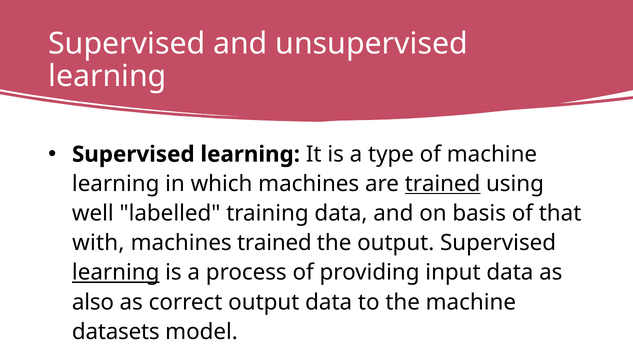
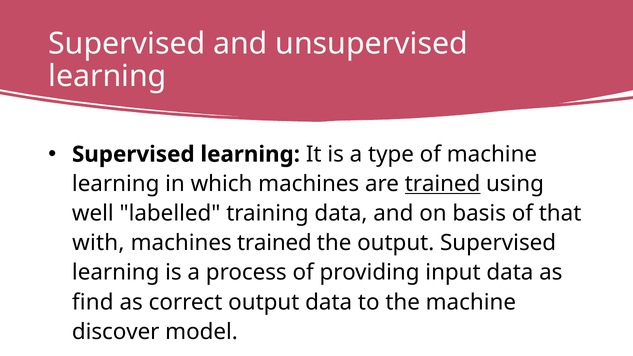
learning at (116, 273) underline: present -> none
also at (93, 302): also -> find
datasets at (116, 332): datasets -> discover
